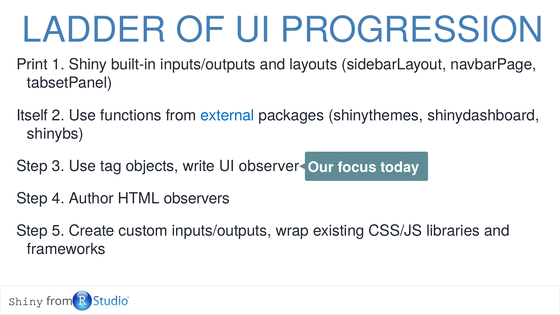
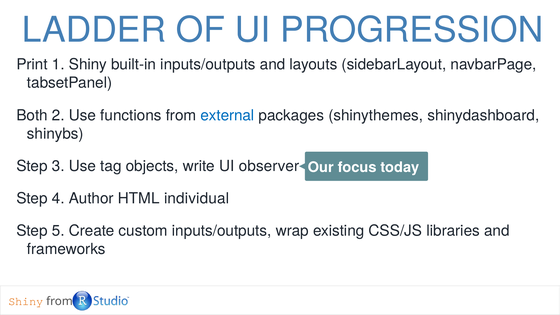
Itself: Itself -> Both
observers: observers -> individual
Shiny at (26, 301) colour: black -> orange
